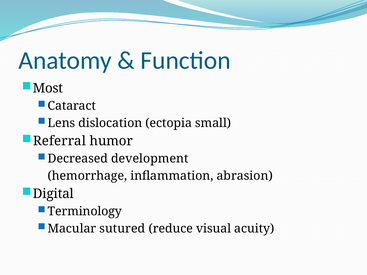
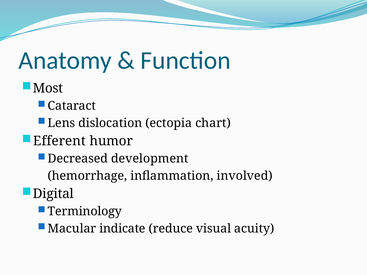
small: small -> chart
Referral: Referral -> Efferent
abrasion: abrasion -> involved
sutured: sutured -> indicate
